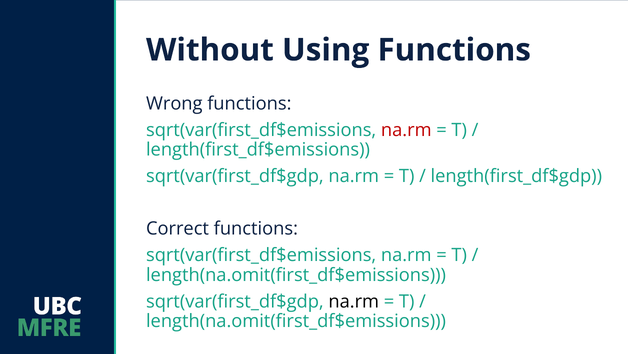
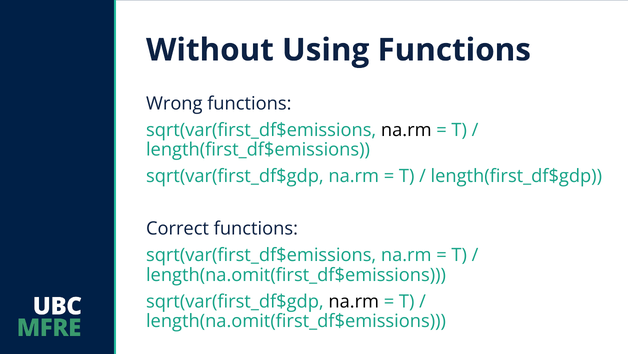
na.rm at (406, 130) colour: red -> black
